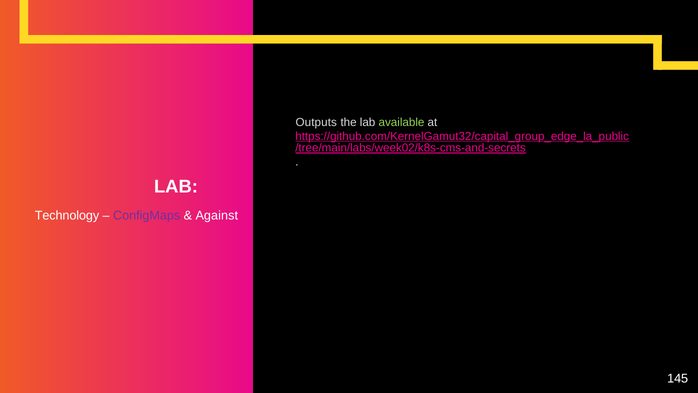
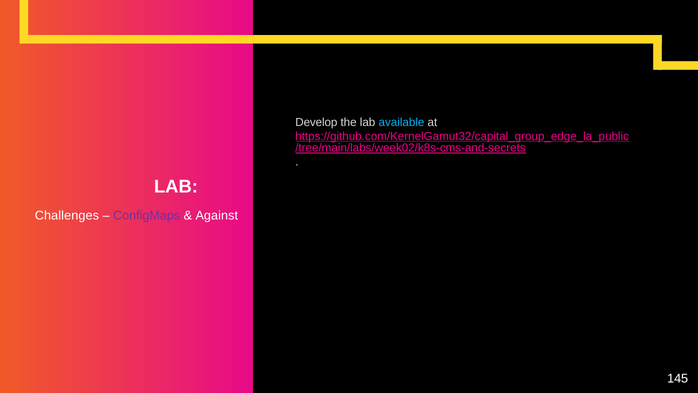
Outputs: Outputs -> Develop
available colour: light green -> light blue
Technology: Technology -> Challenges
